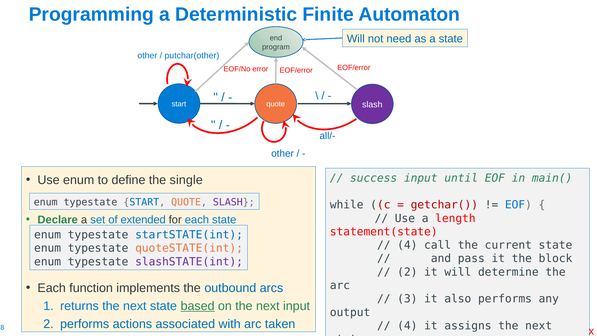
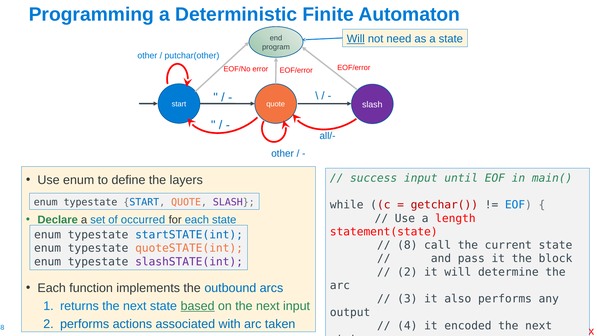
Will at (356, 39) underline: none -> present
single: single -> layers
extended: extended -> occurred
4 at (407, 245): 4 -> 8
assigns: assigns -> encoded
